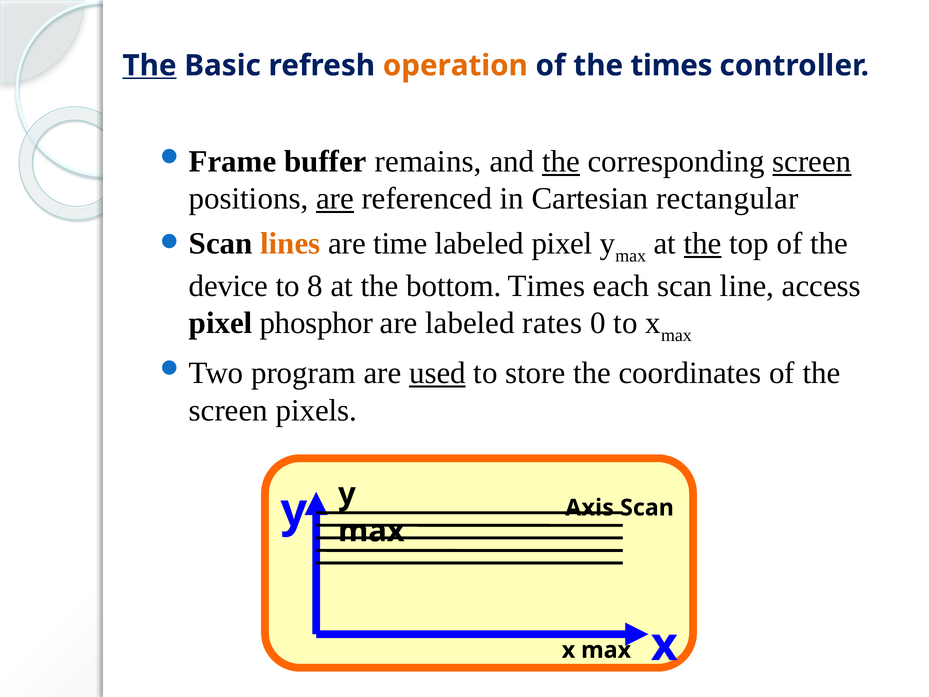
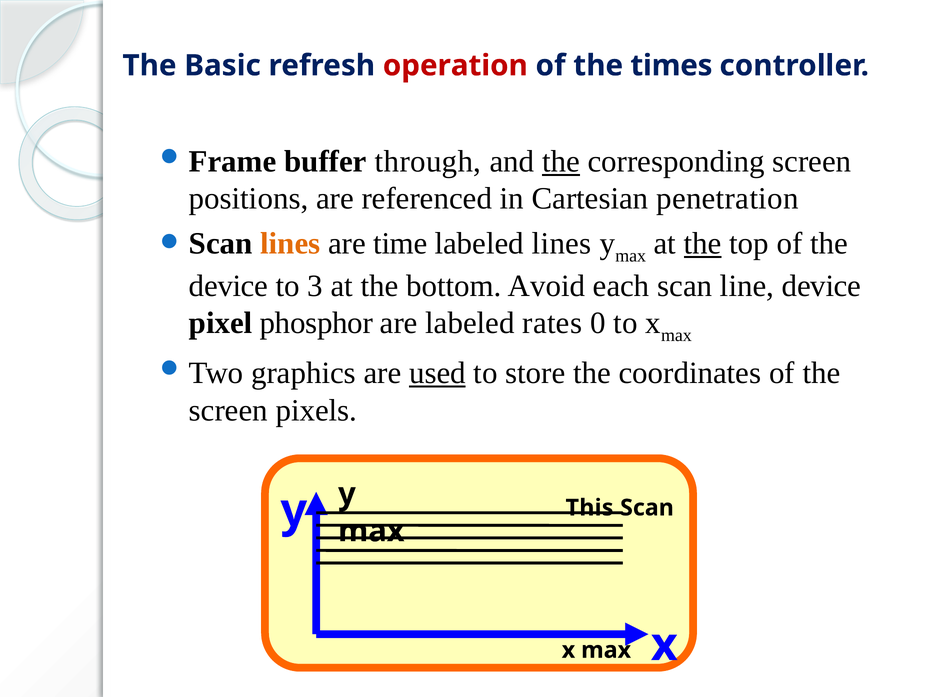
The at (150, 66) underline: present -> none
operation colour: orange -> red
remains: remains -> through
screen at (812, 162) underline: present -> none
are at (335, 199) underline: present -> none
rectangular: rectangular -> penetration
labeled pixel: pixel -> lines
8: 8 -> 3
bottom Times: Times -> Avoid
line access: access -> device
program: program -> graphics
Axis: Axis -> This
